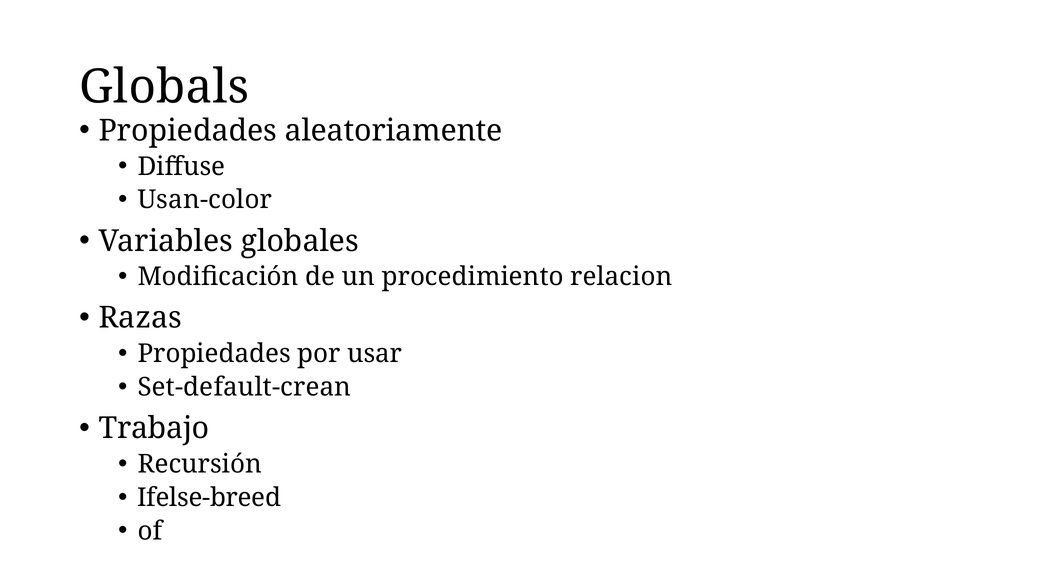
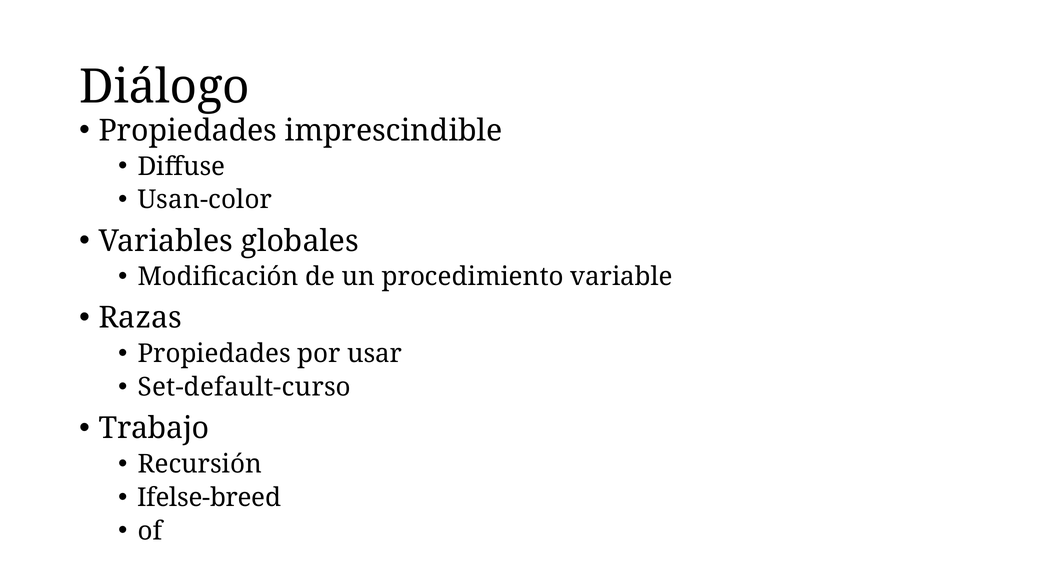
Globals: Globals -> Diálogo
aleatoriamente: aleatoriamente -> imprescindible
relacion: relacion -> variable
Set-default-crean: Set-default-crean -> Set-default-curso
